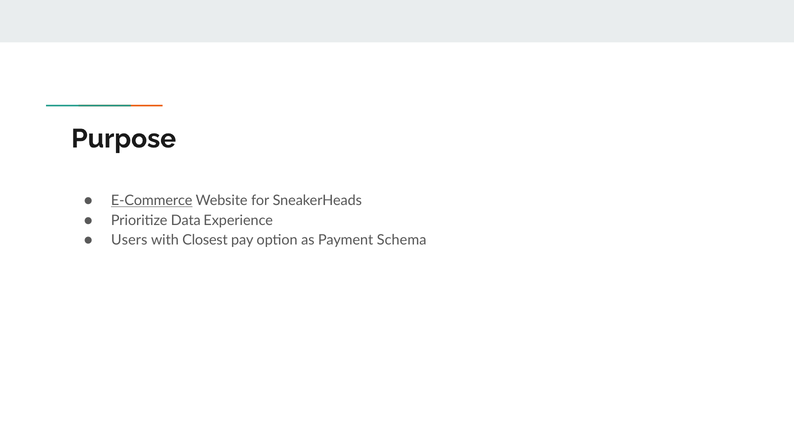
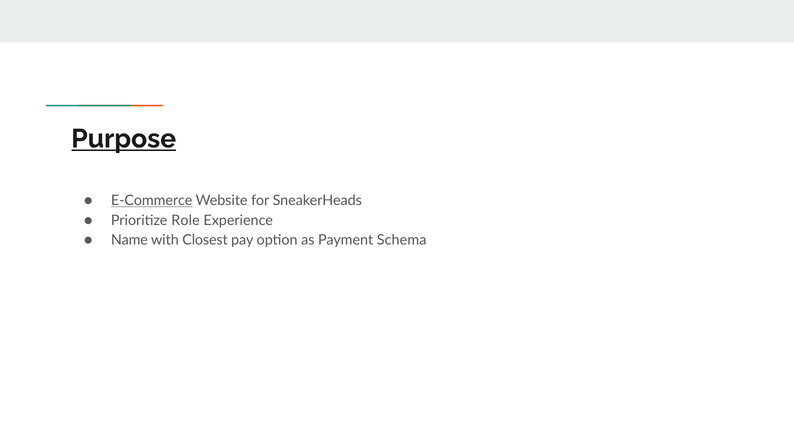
Purpose underline: none -> present
Data: Data -> Role
Users: Users -> Name
